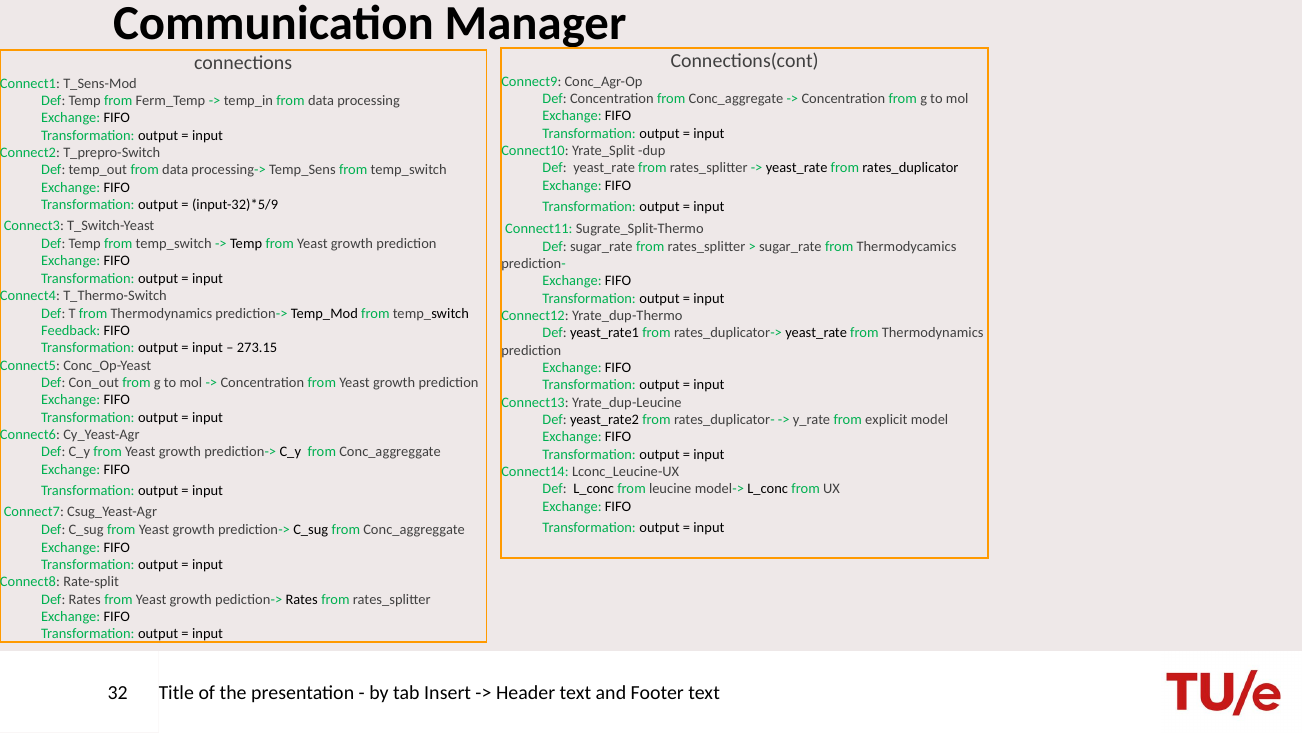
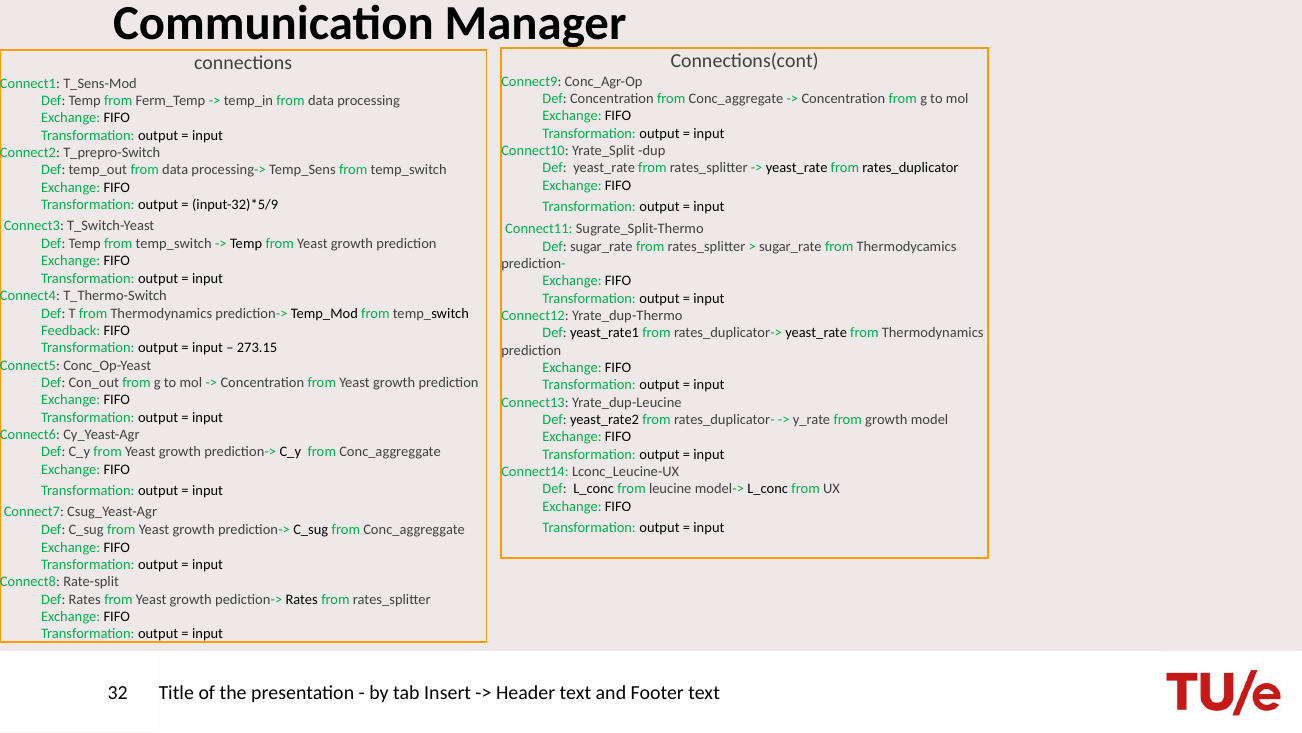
from explicit: explicit -> growth
